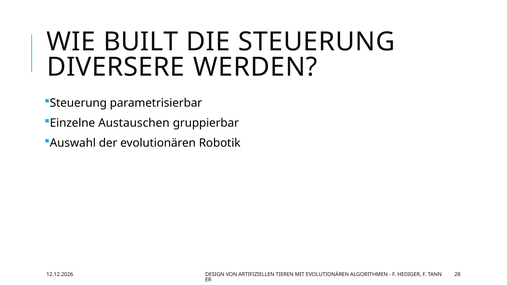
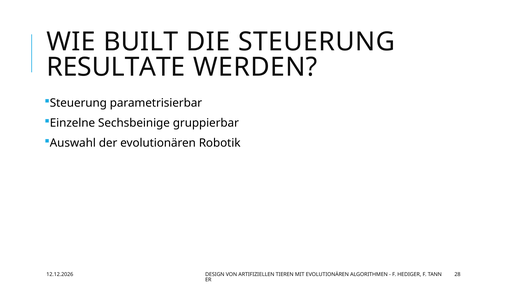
DIVERSERE: DIVERSERE -> RESULTATE
Austauschen: Austauschen -> Sechsbeinige
